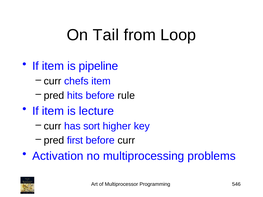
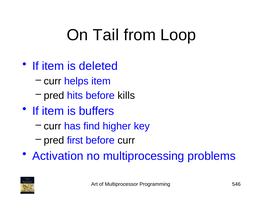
pipeline: pipeline -> deleted
chefs: chefs -> helps
rule: rule -> kills
lecture: lecture -> buffers
sort: sort -> find
